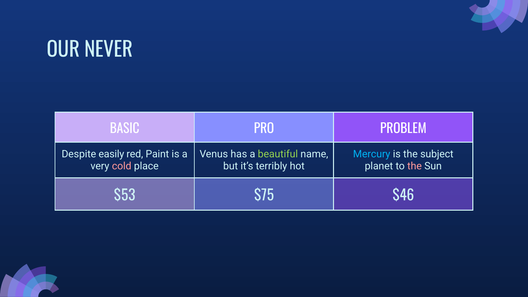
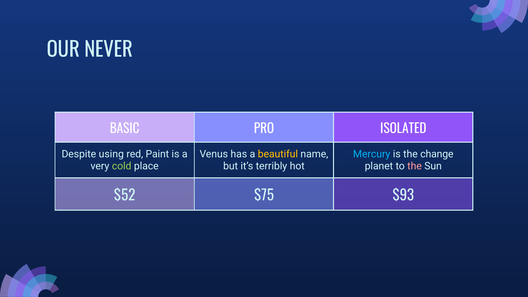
PROBLEM: PROBLEM -> ISOLATED
easily: easily -> using
beautiful colour: light green -> yellow
subject: subject -> change
cold colour: pink -> light green
$53: $53 -> $52
$46: $46 -> $93
